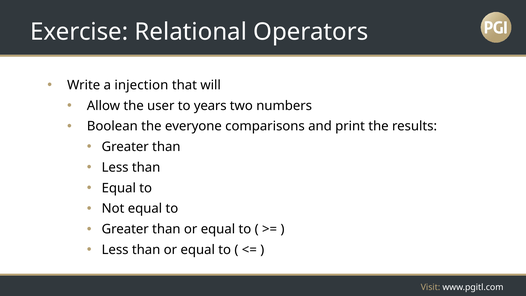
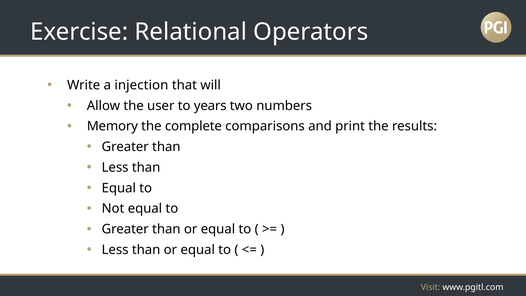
Boolean: Boolean -> Memory
everyone: everyone -> complete
